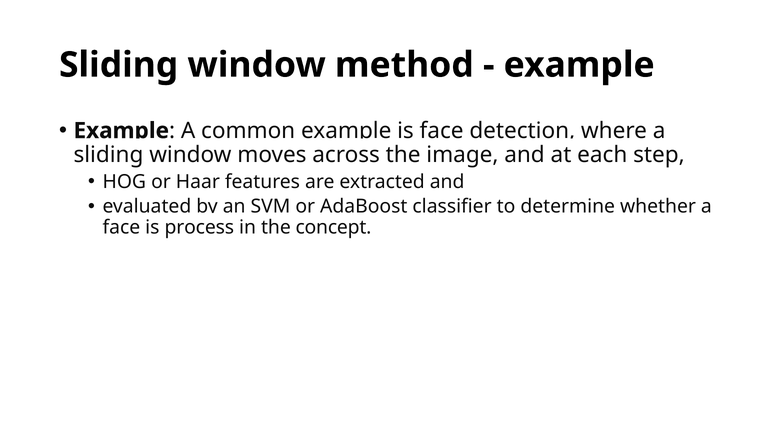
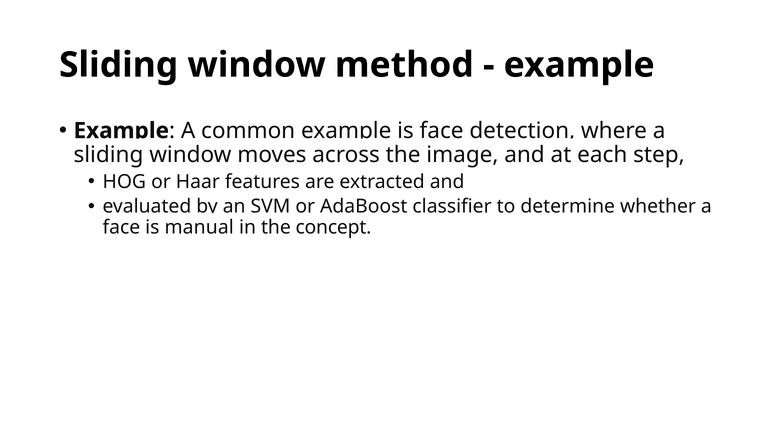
process: process -> manual
